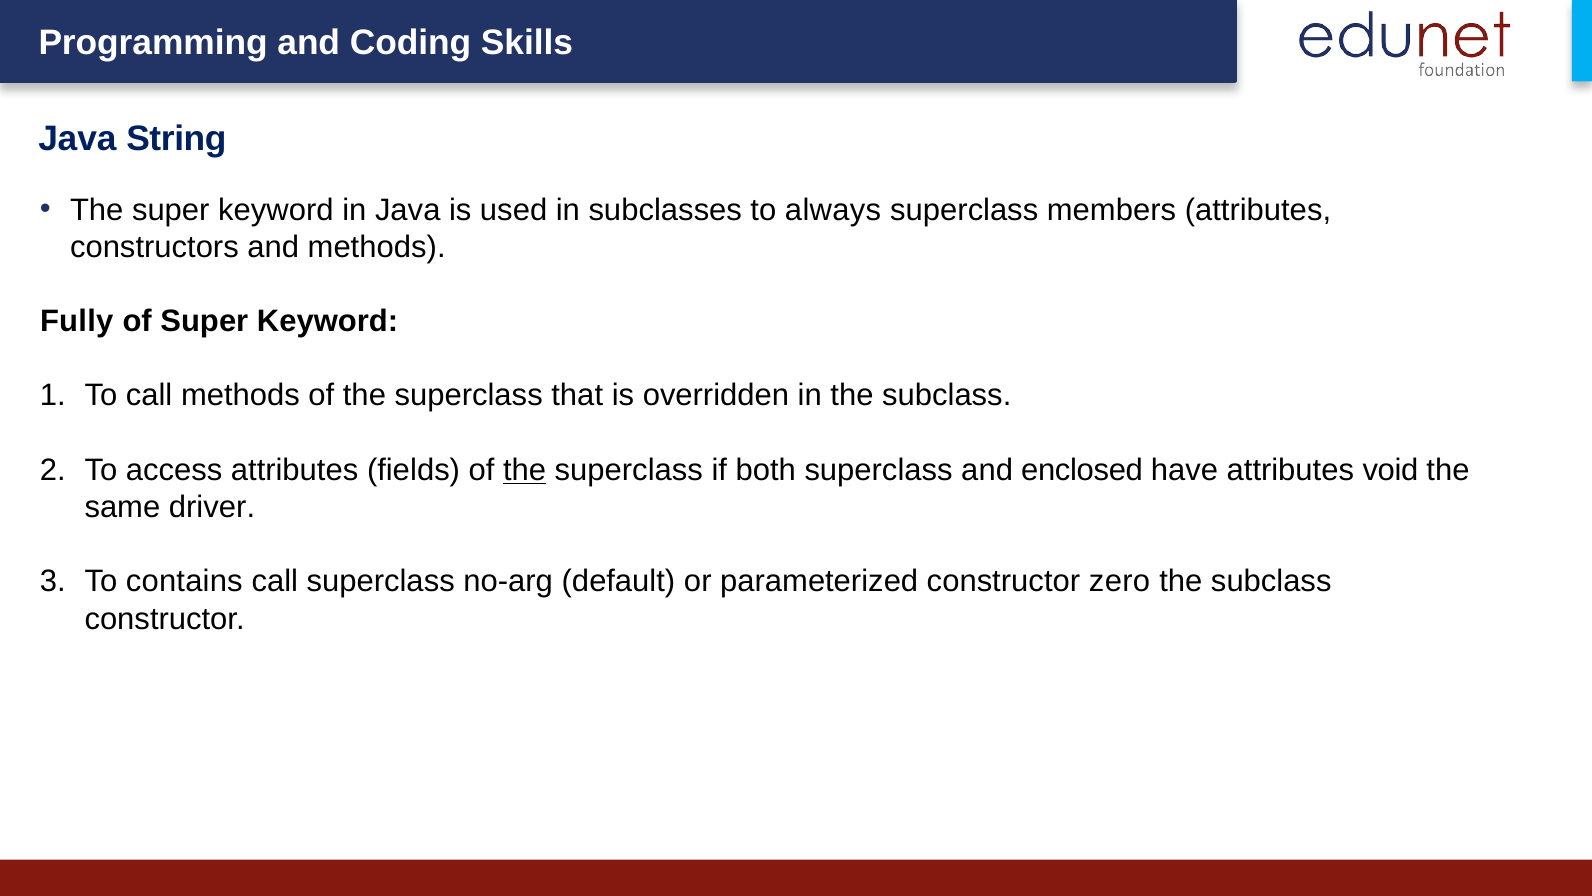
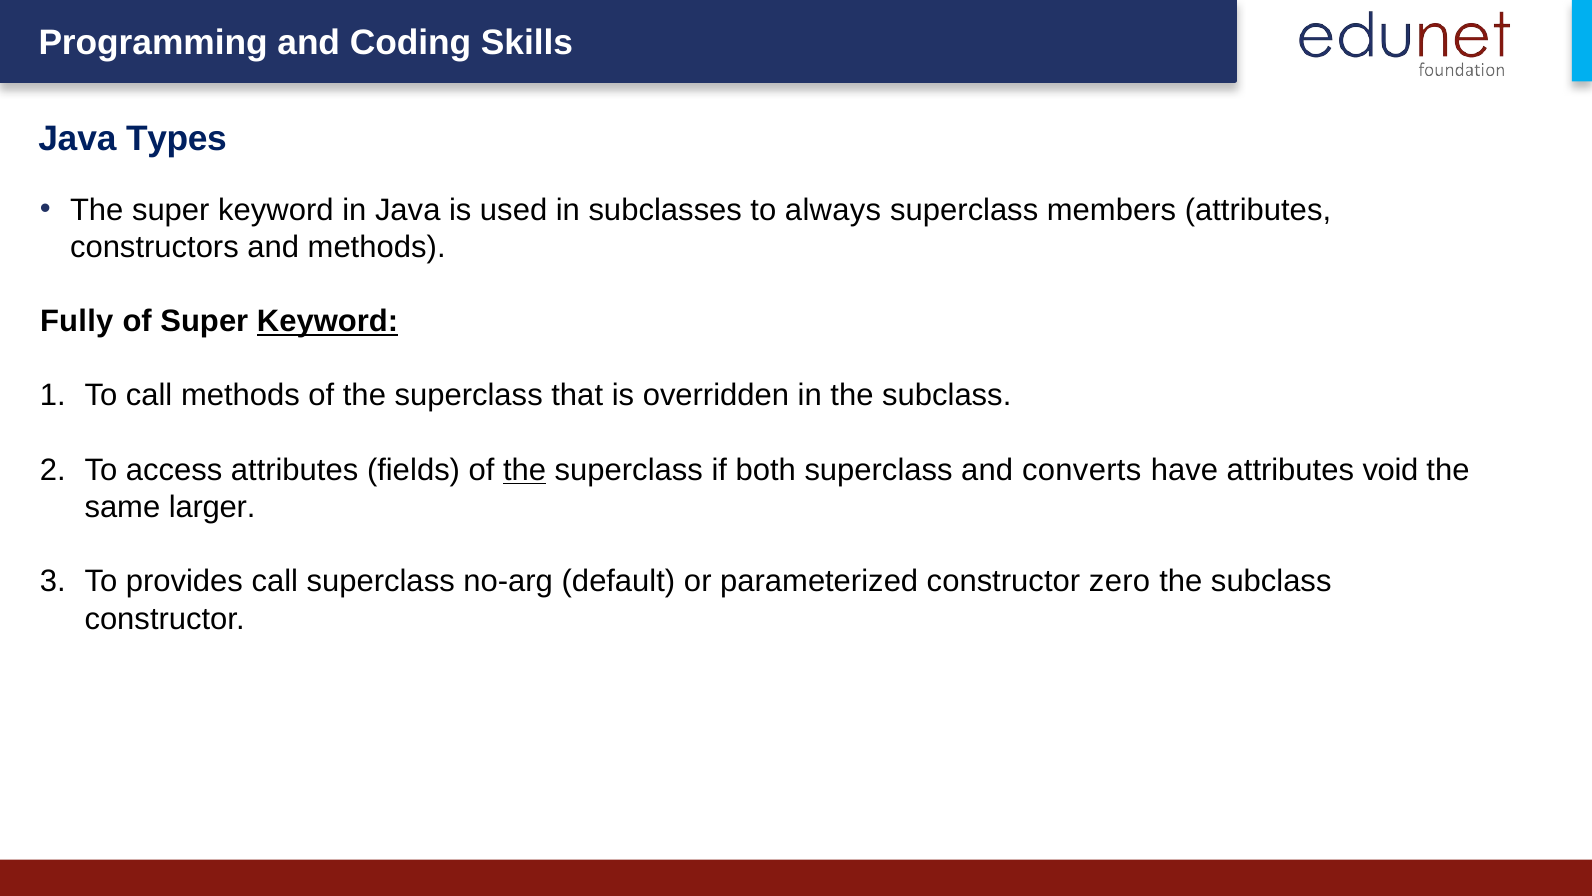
String: String -> Types
Keyword at (328, 321) underline: none -> present
enclosed: enclosed -> converts
driver: driver -> larger
contains: contains -> provides
